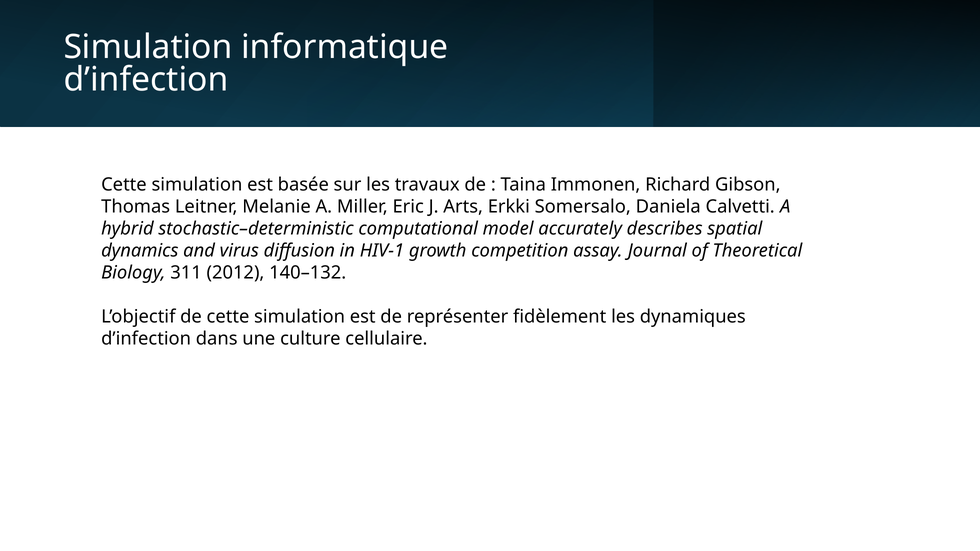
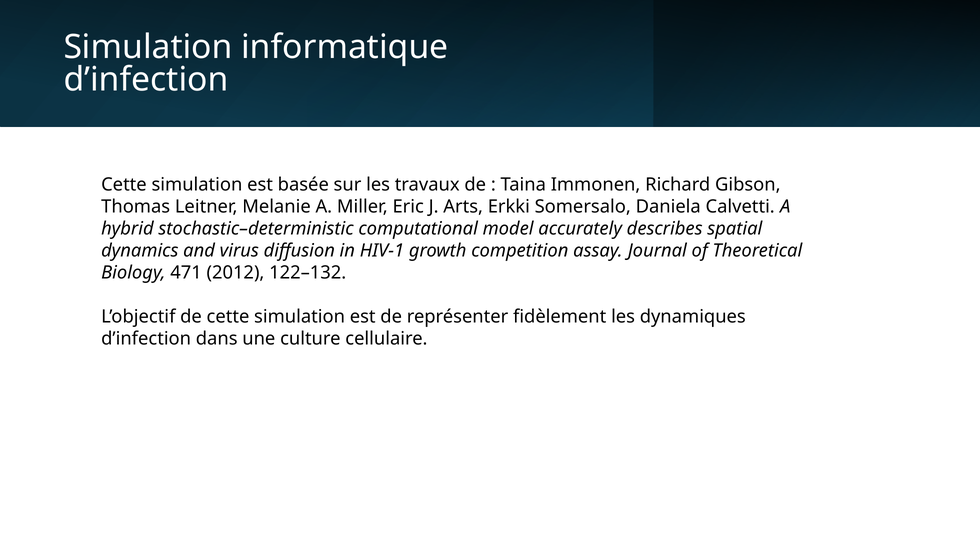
311: 311 -> 471
140–132: 140–132 -> 122–132
